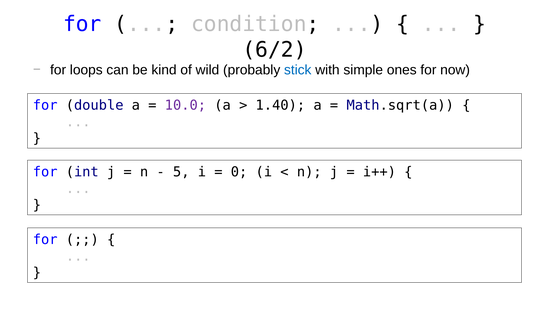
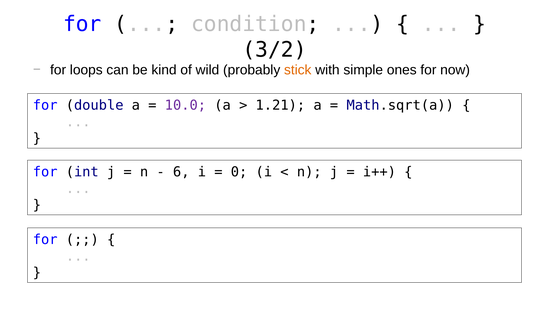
6/2: 6/2 -> 3/2
stick colour: blue -> orange
1.40: 1.40 -> 1.21
5: 5 -> 6
